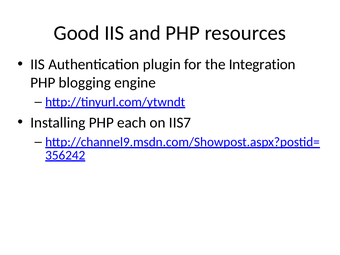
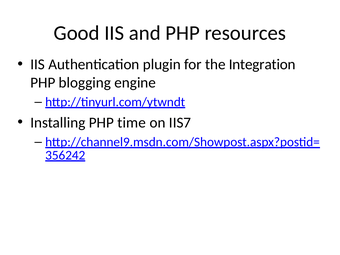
each: each -> time
